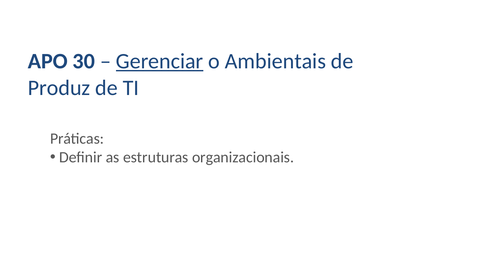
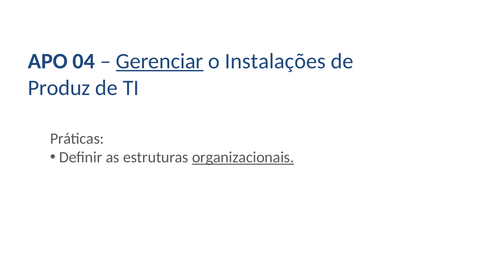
30: 30 -> 04
Ambientais: Ambientais -> Instalações
organizacionais underline: none -> present
